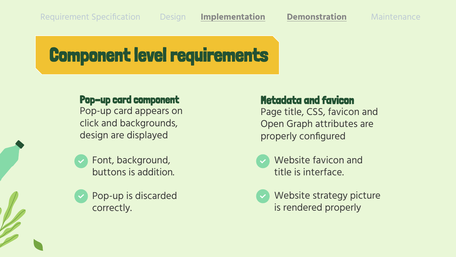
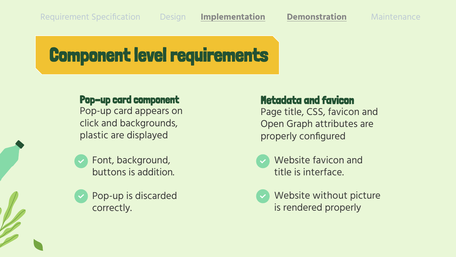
design at (94, 135): design -> plastic
strategy: strategy -> without
